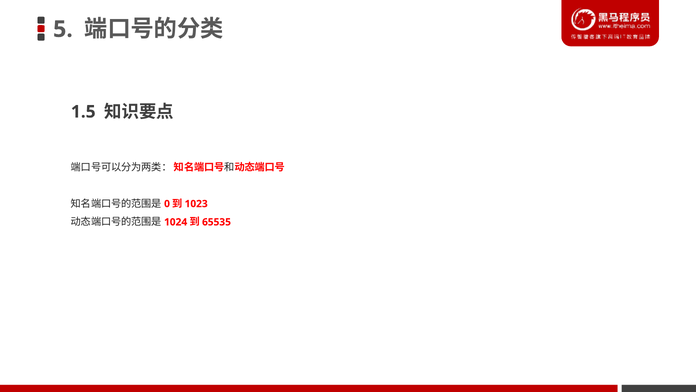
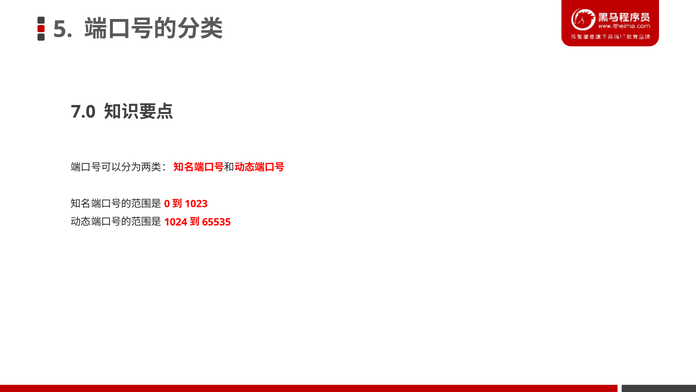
1.5: 1.5 -> 7.0
